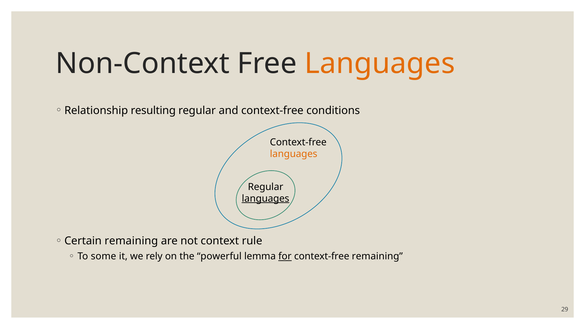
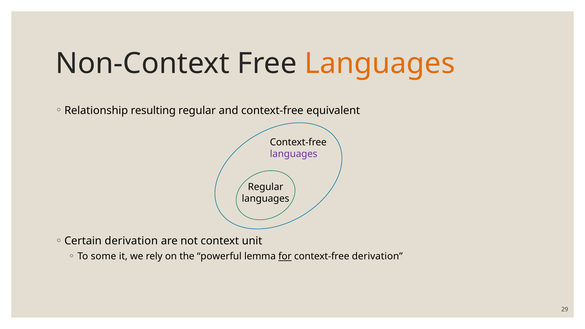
conditions: conditions -> equivalent
languages at (294, 154) colour: orange -> purple
languages at (266, 199) underline: present -> none
Certain remaining: remaining -> derivation
rule: rule -> unit
context-free remaining: remaining -> derivation
